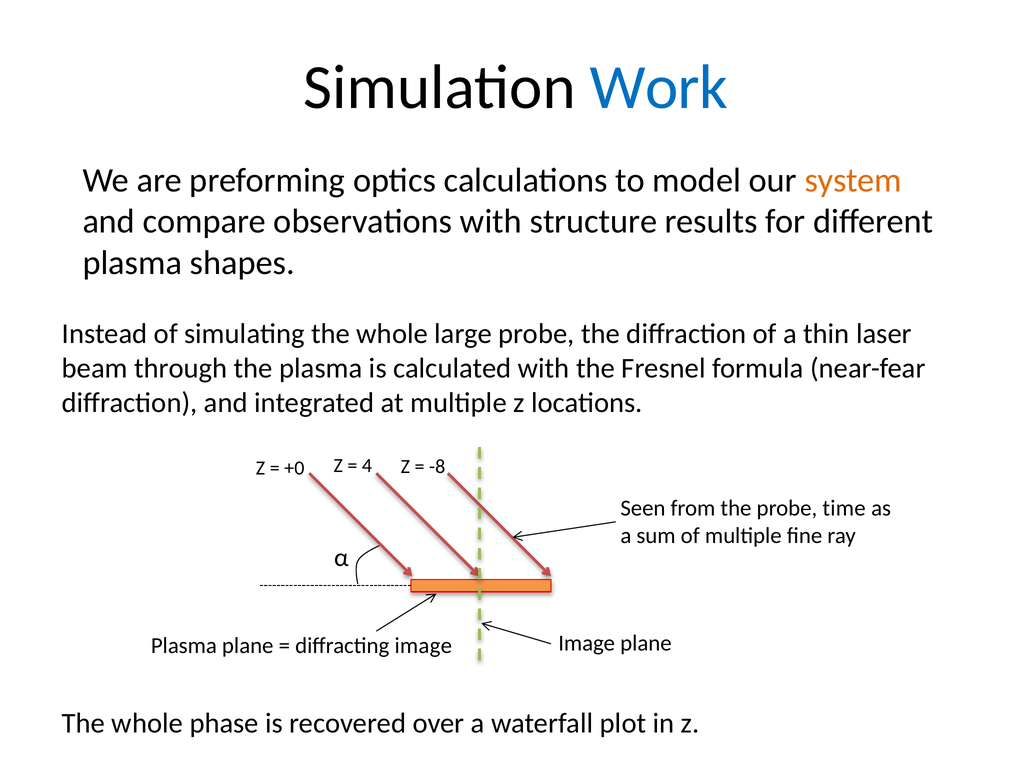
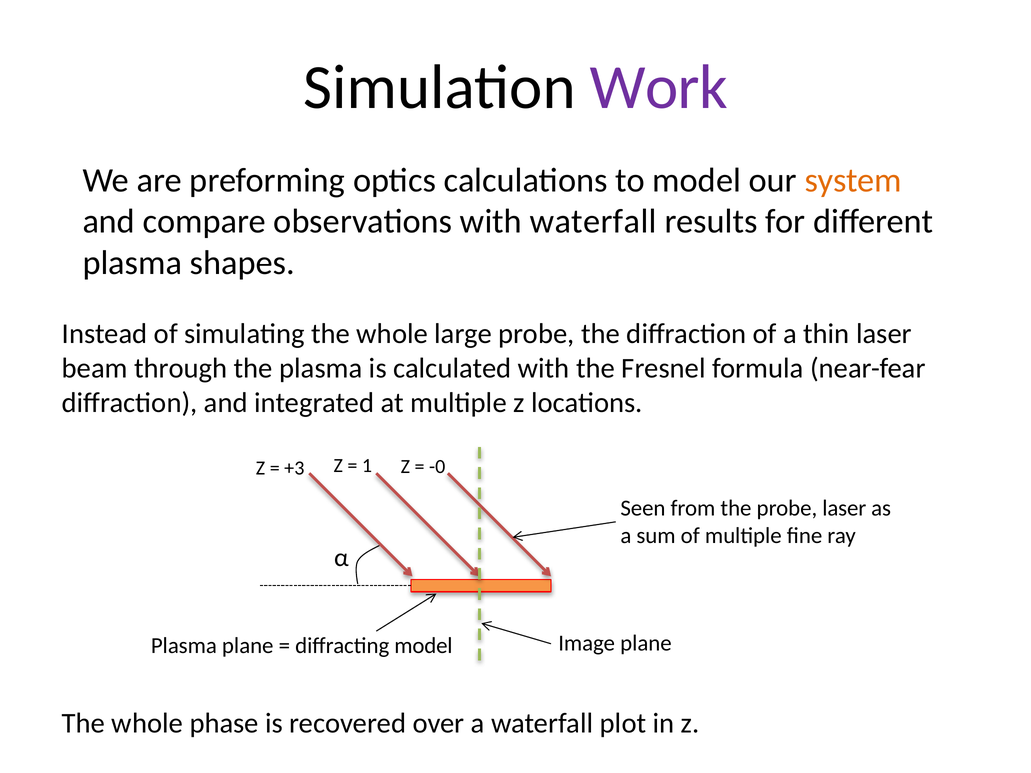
Work colour: blue -> purple
with structure: structure -> waterfall
+0: +0 -> +3
4: 4 -> 1
-8: -8 -> -0
probe time: time -> laser
diffracting image: image -> model
